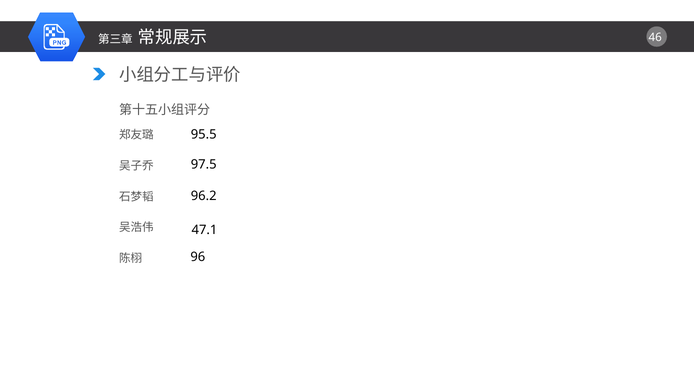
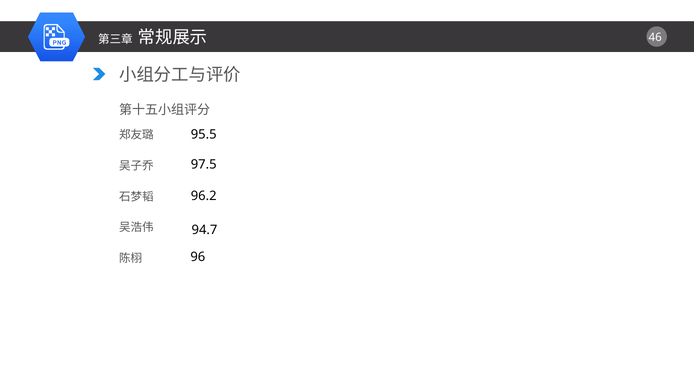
47.1: 47.1 -> 94.7
